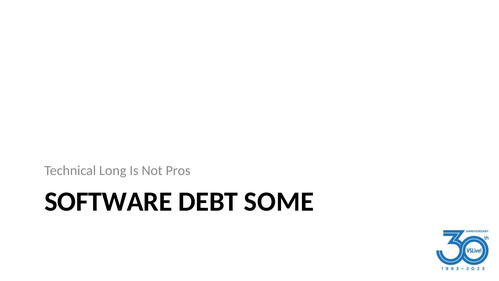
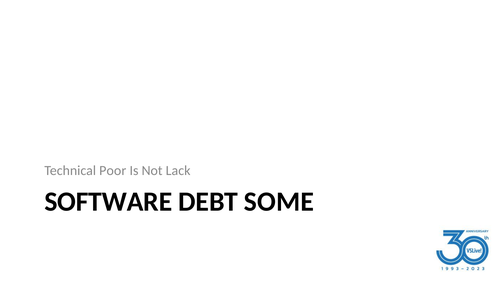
Long: Long -> Poor
Pros: Pros -> Lack
